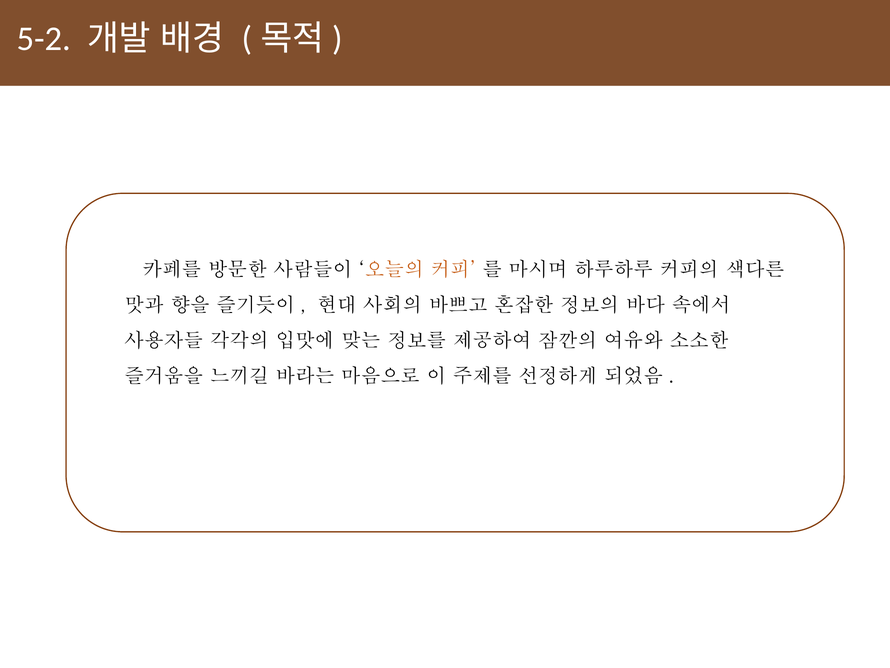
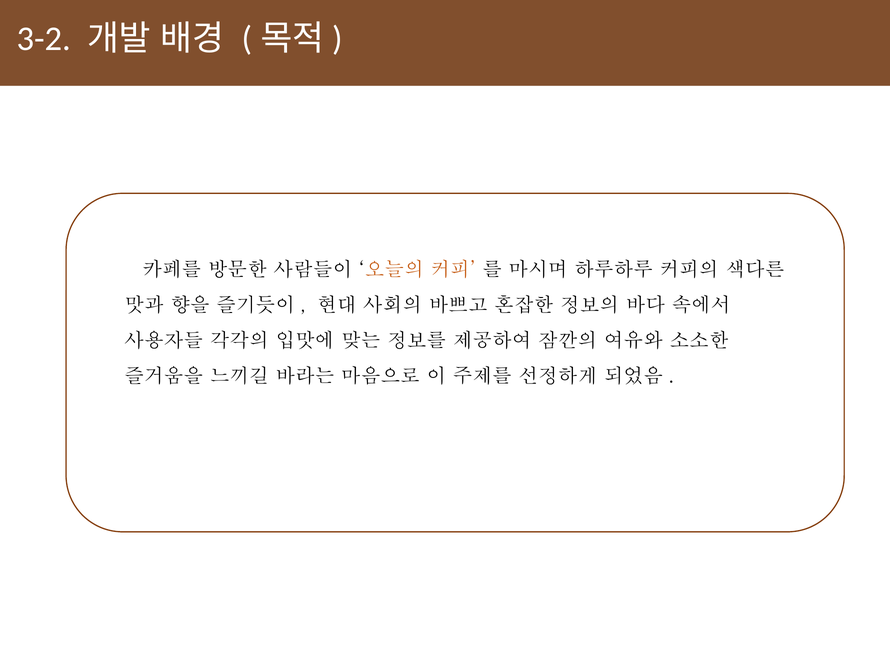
5-2: 5-2 -> 3-2
